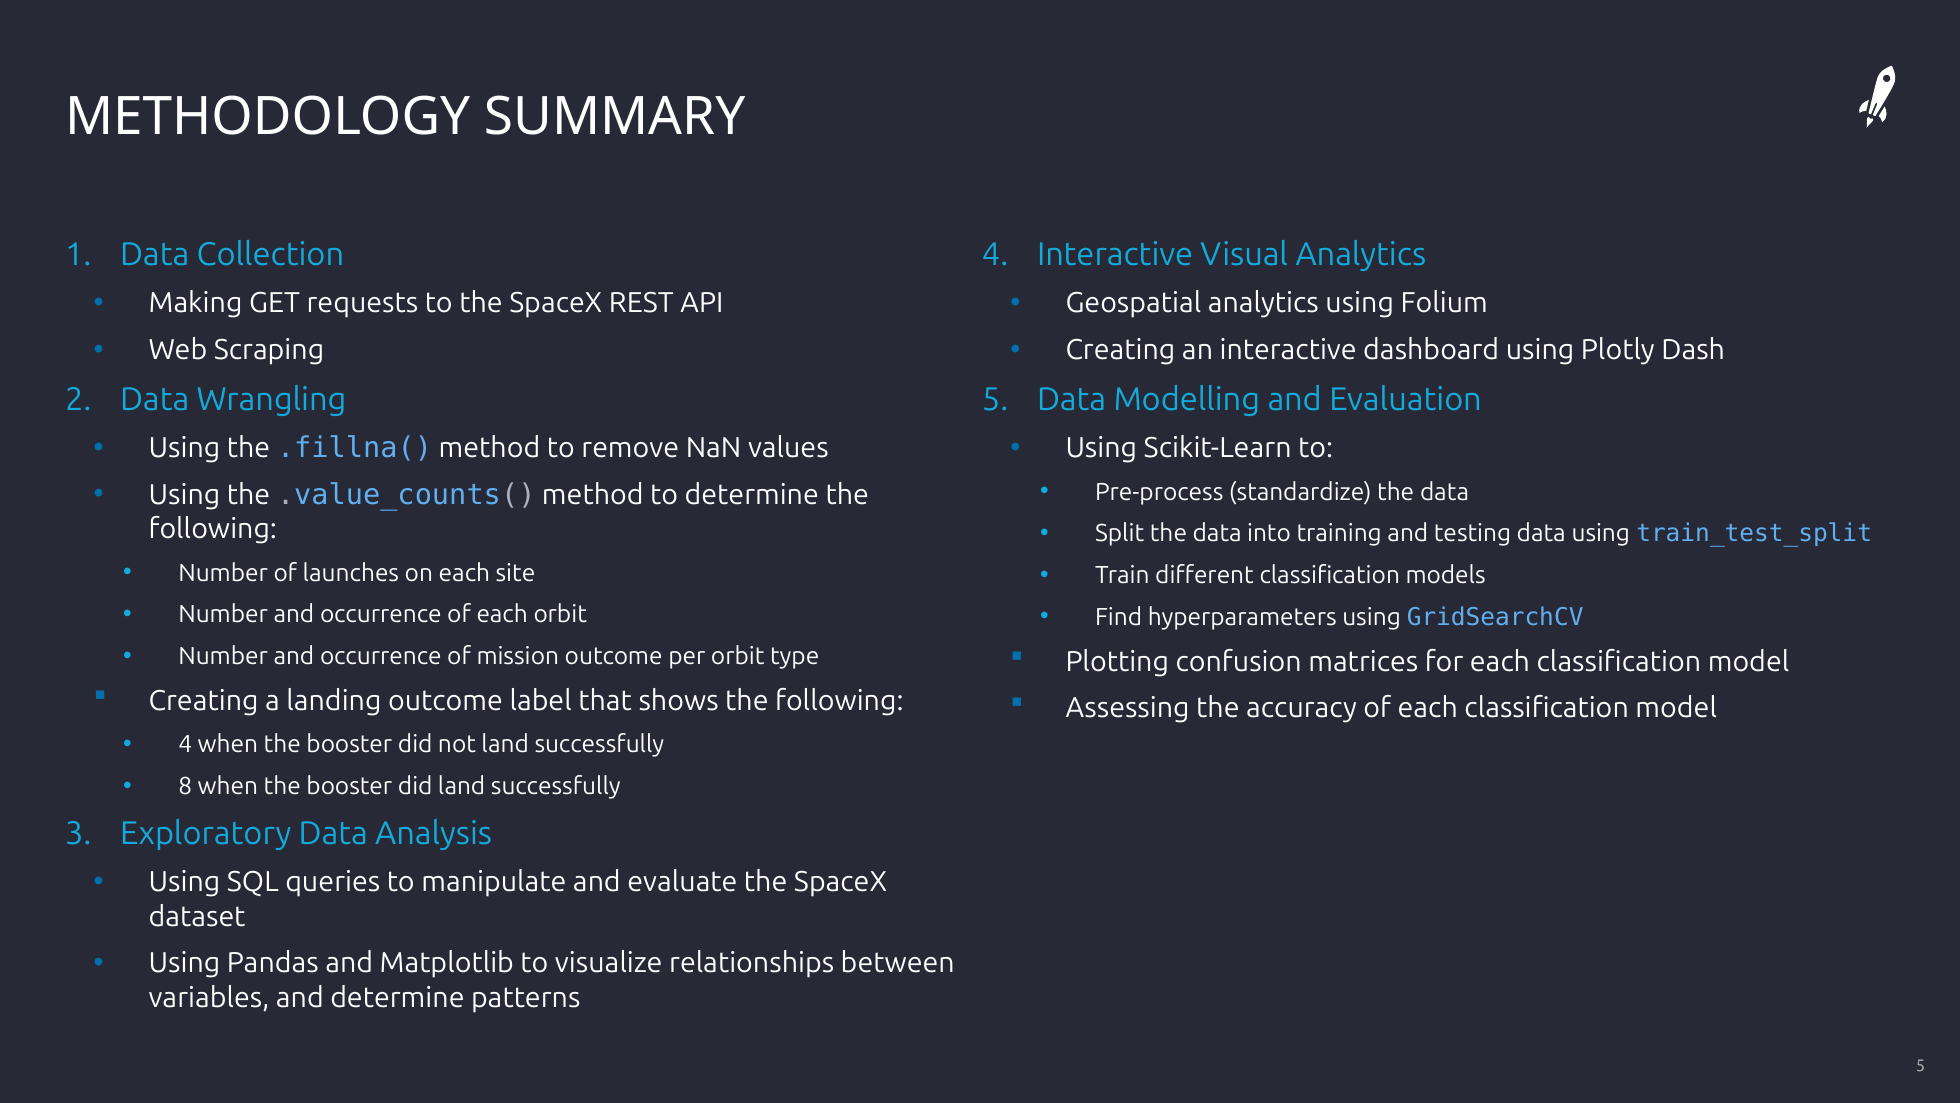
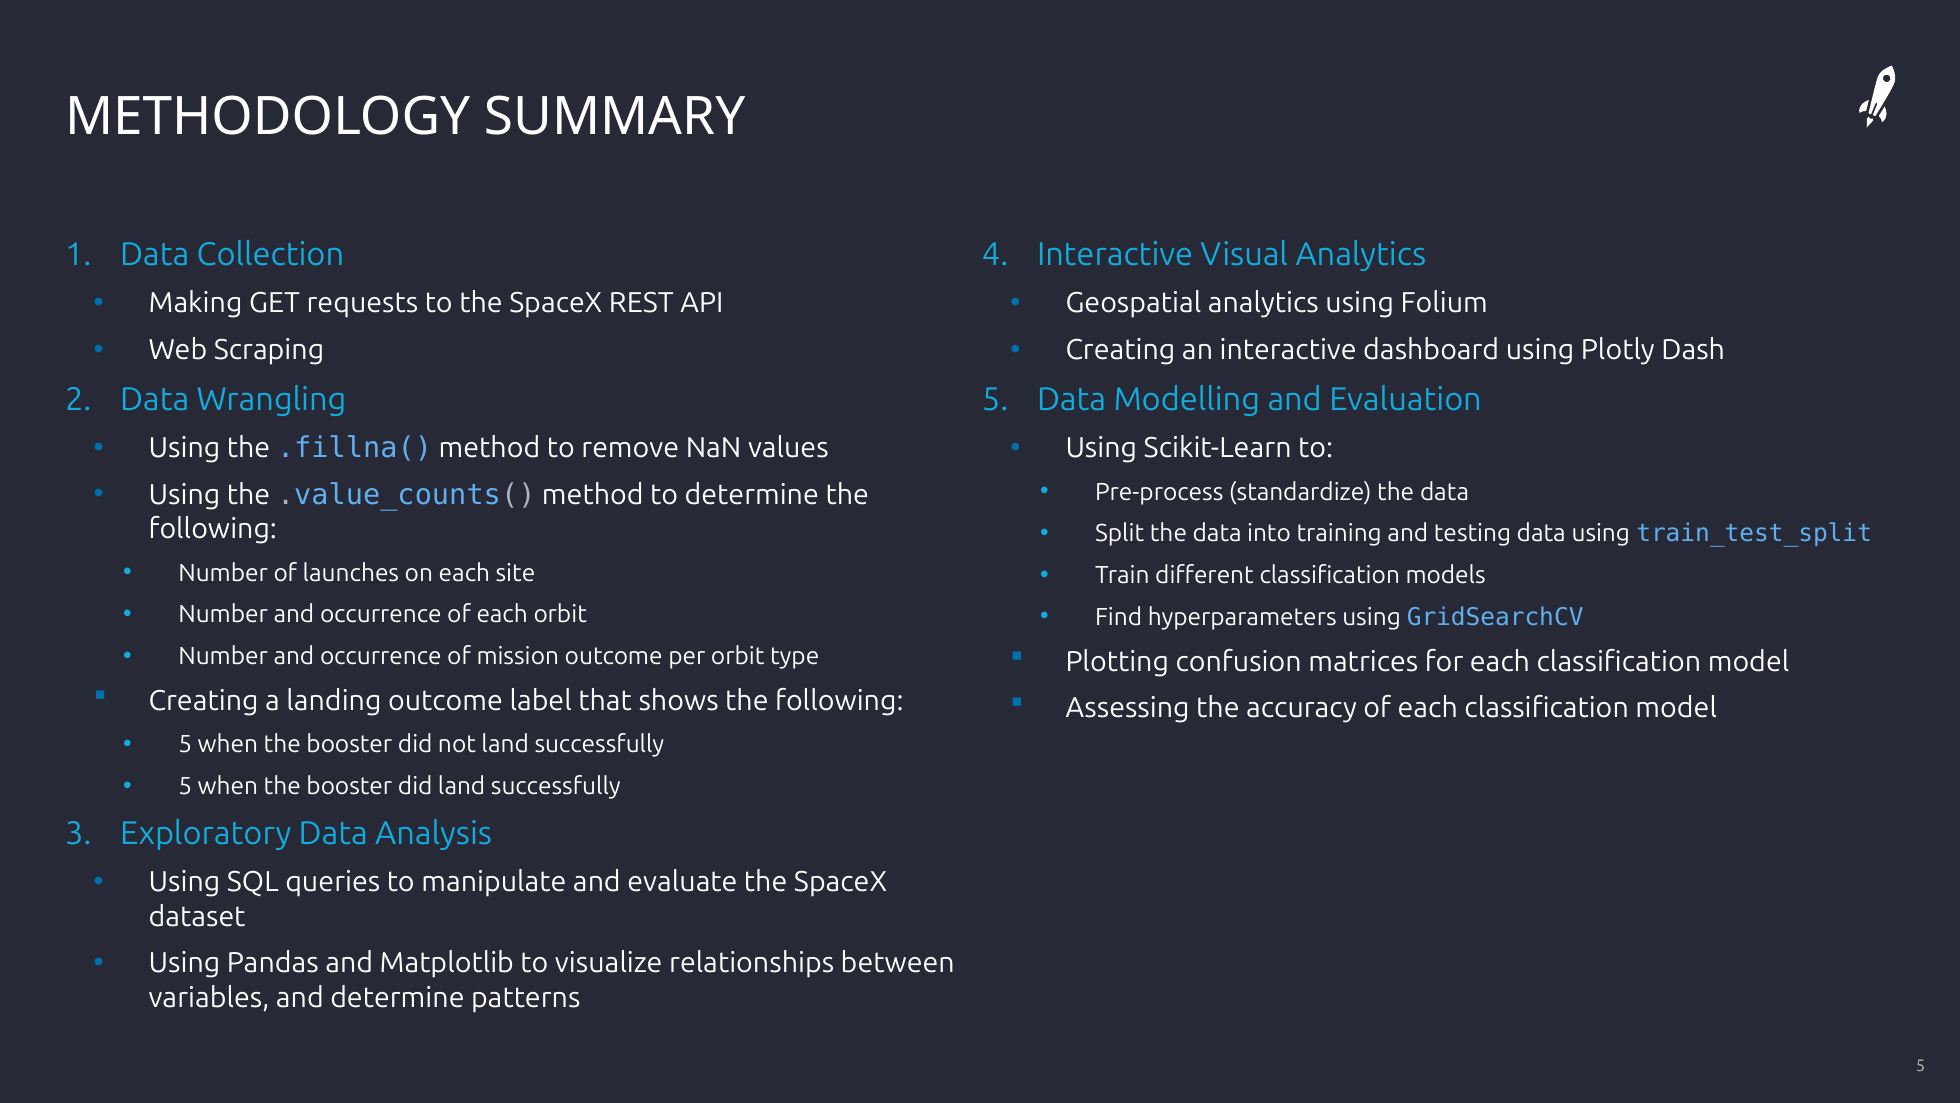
4 at (185, 744): 4 -> 5
8 at (185, 786): 8 -> 5
